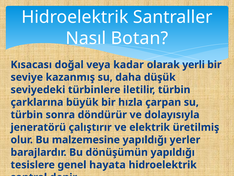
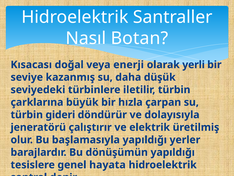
kadar: kadar -> enerji
sonra: sonra -> gideri
malzemesine: malzemesine -> başlamasıyla
